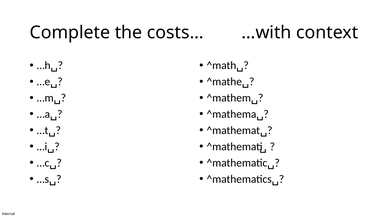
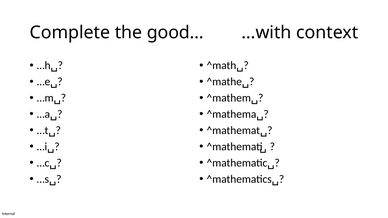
costs…: costs… -> good…
